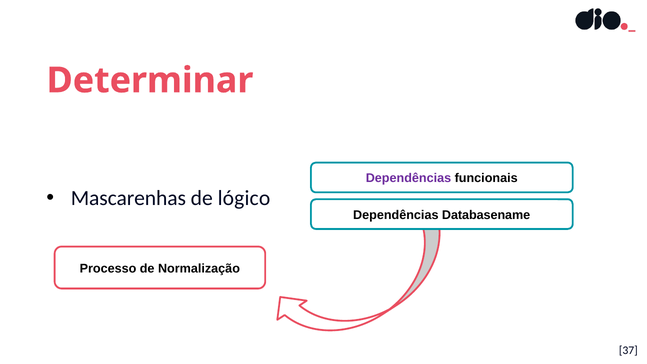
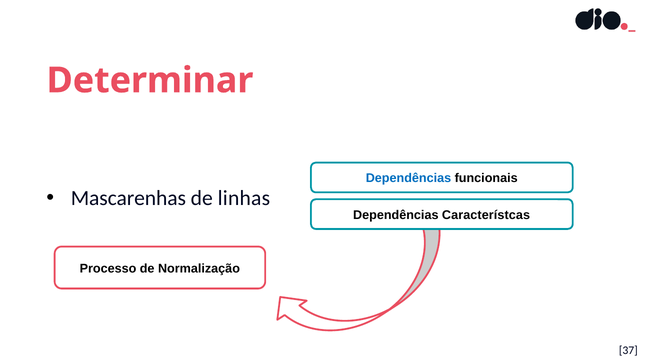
Dependências at (408, 178) colour: purple -> blue
lógico: lógico -> linhas
Databasename: Databasename -> Característcas
